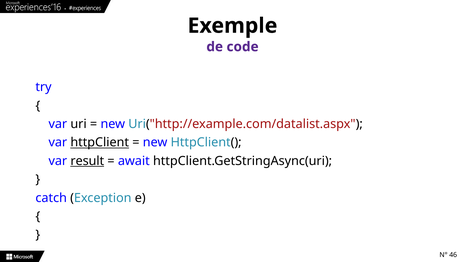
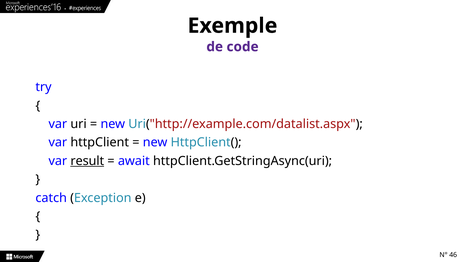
httpClient underline: present -> none
